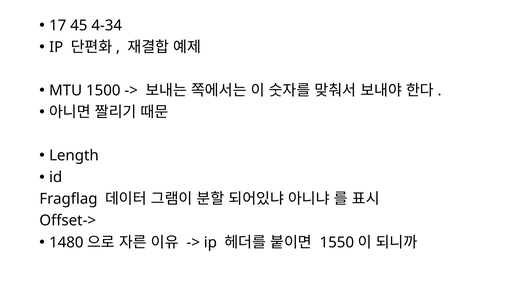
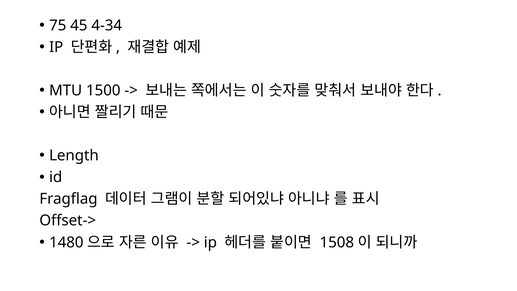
17: 17 -> 75
1550: 1550 -> 1508
